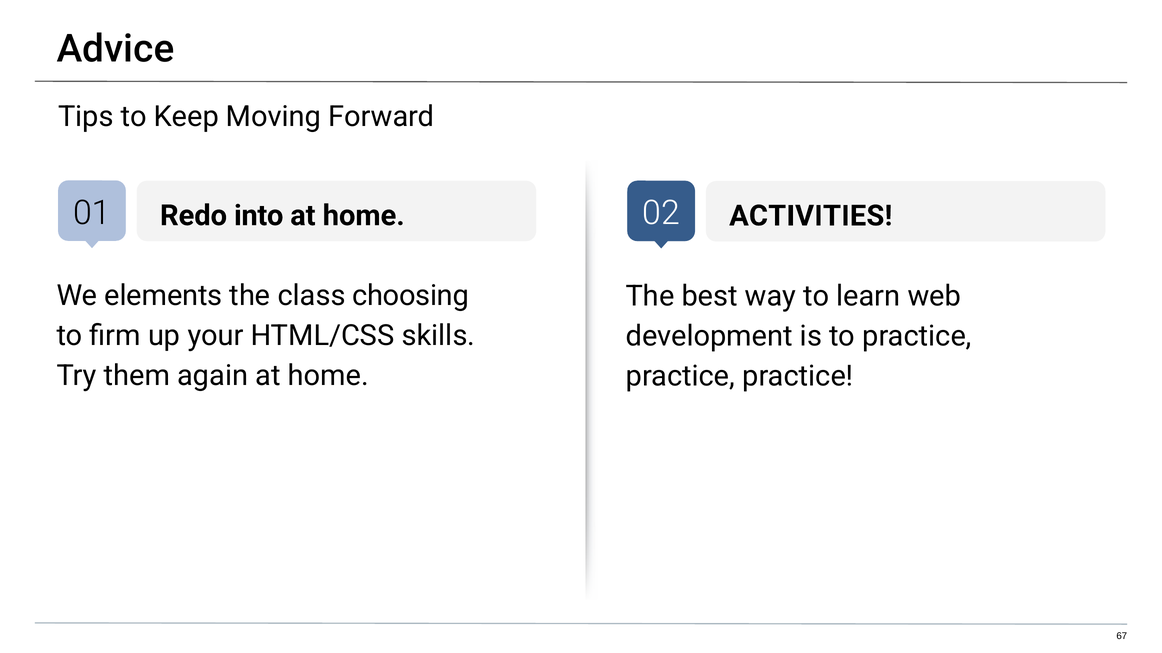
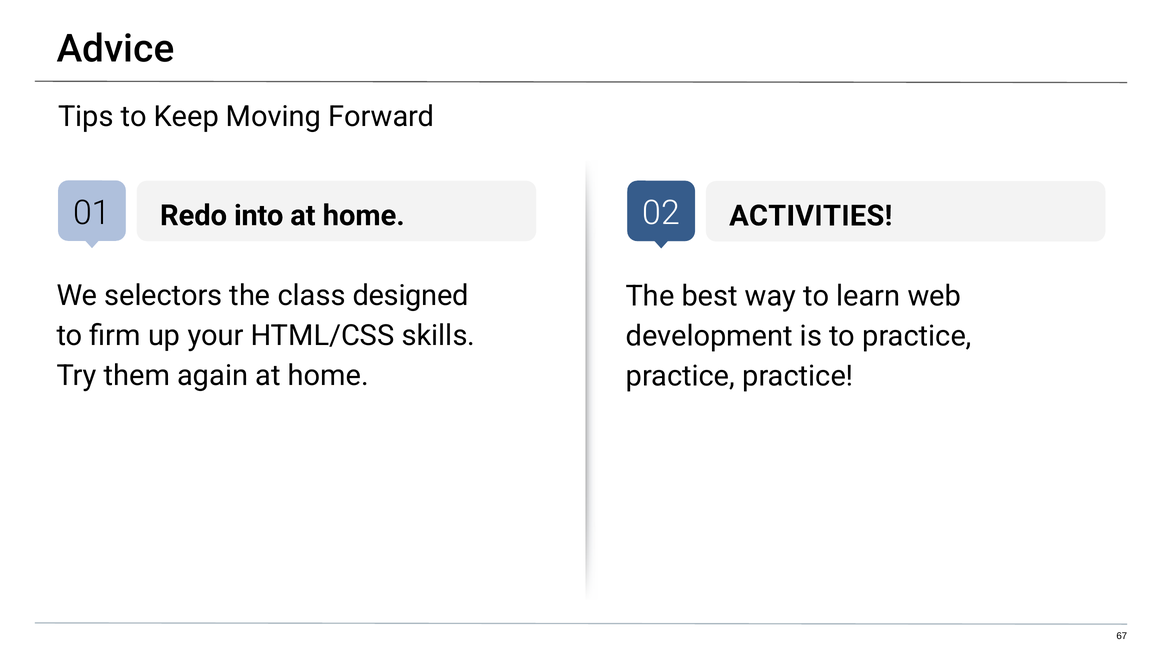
elements: elements -> selectors
choosing: choosing -> designed
